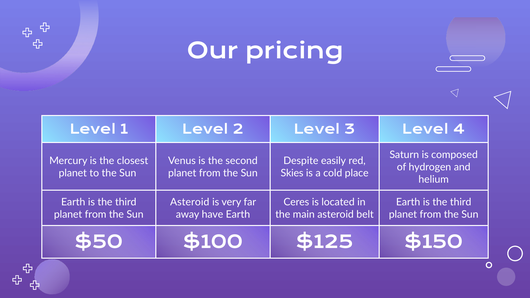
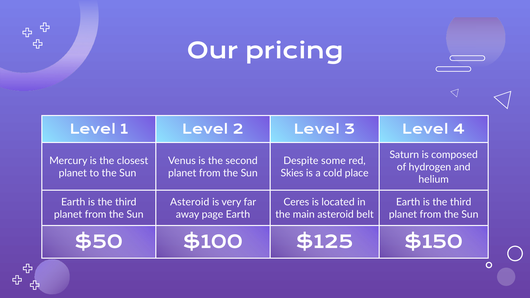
easily: easily -> some
have: have -> page
